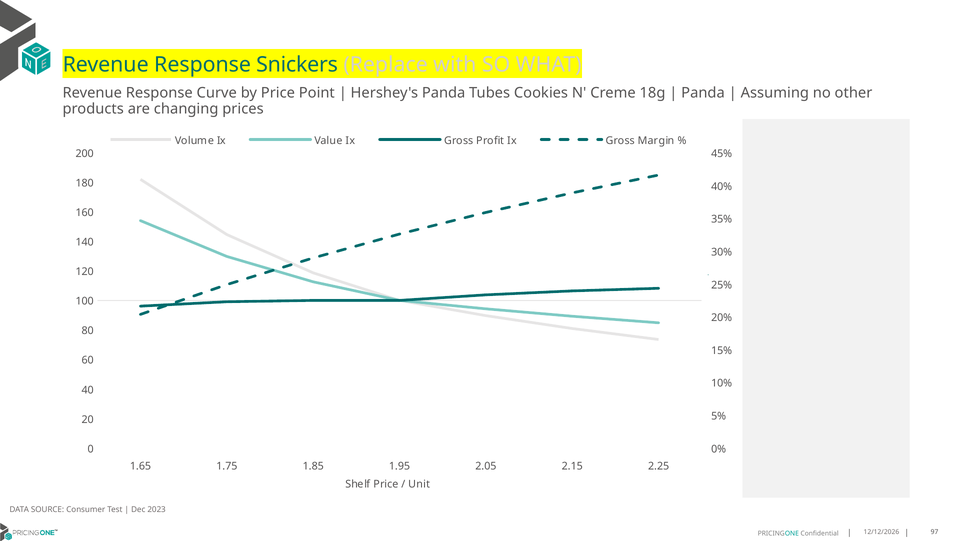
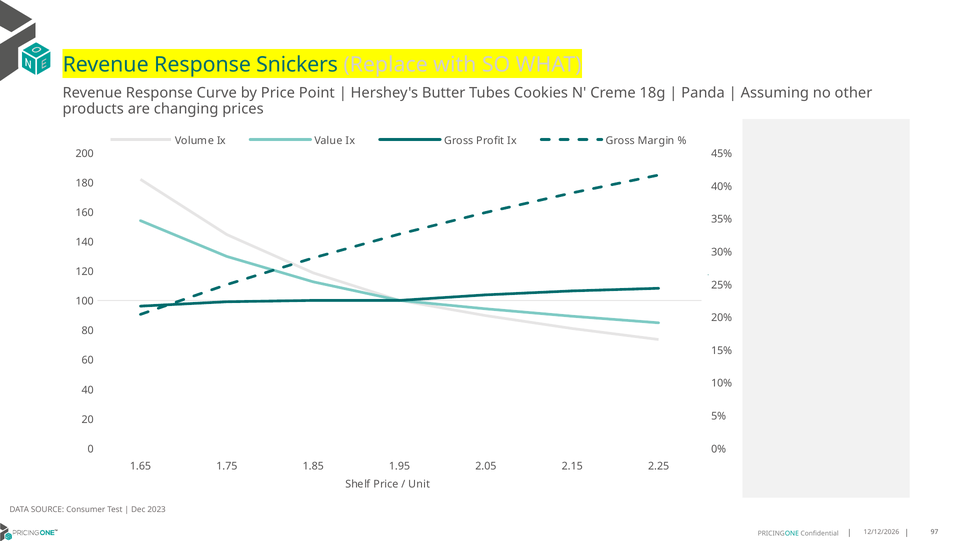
Hershey's Panda: Panda -> Butter
